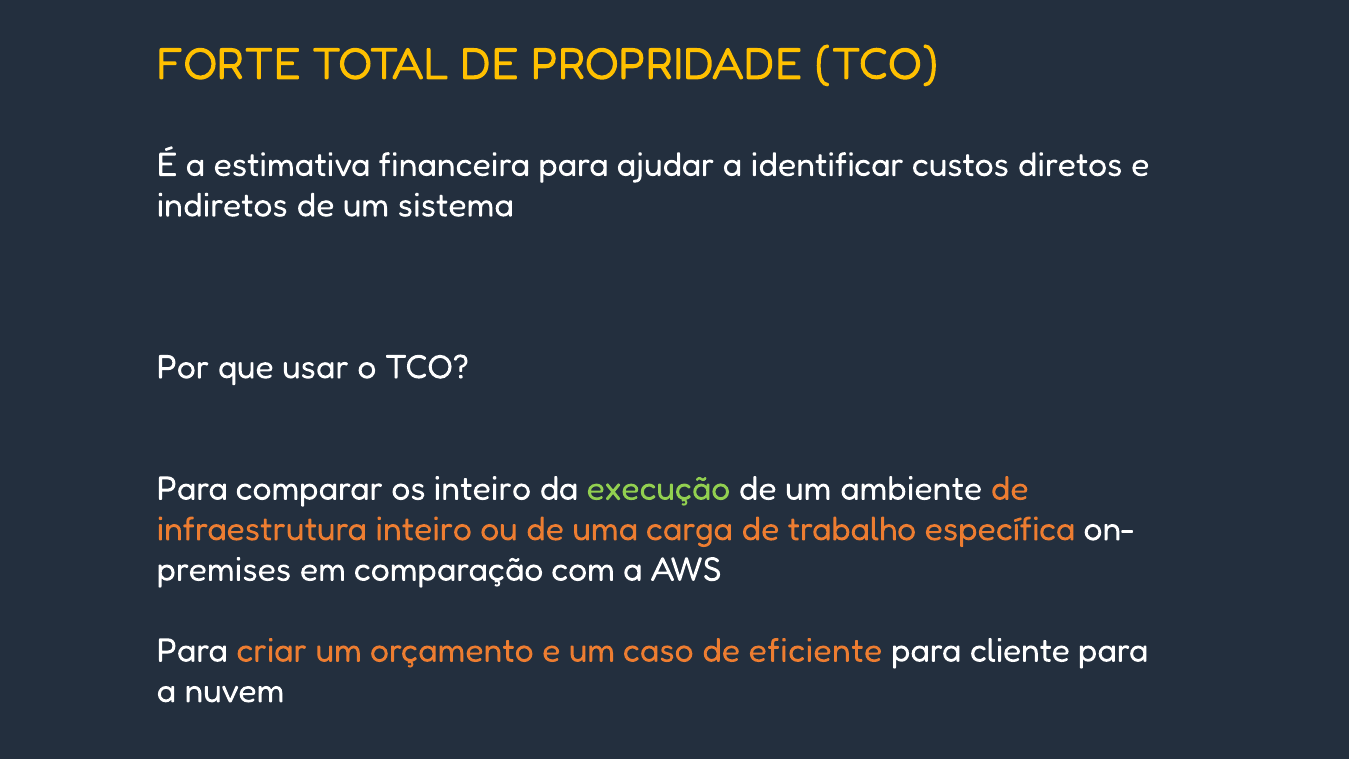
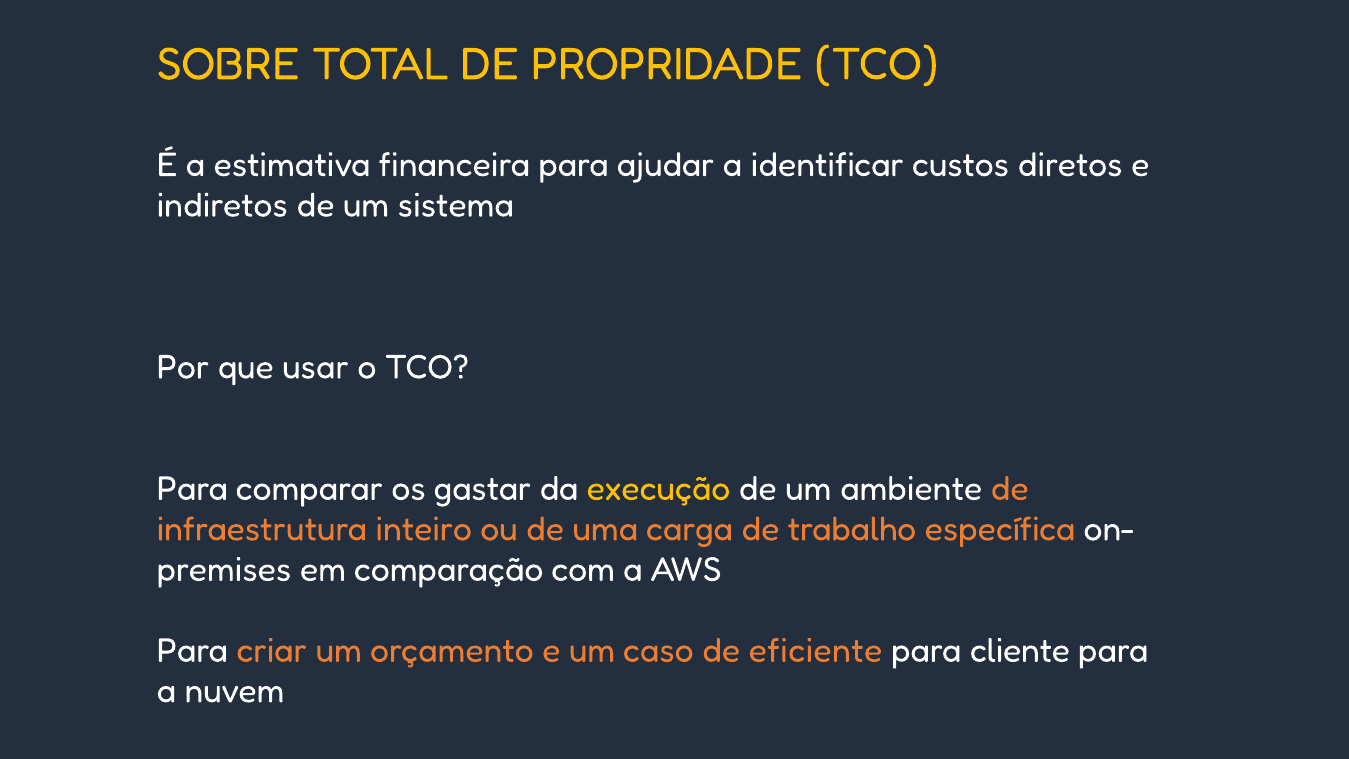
FORTE: FORTE -> SOBRE
os inteiro: inteiro -> gastar
execução colour: light green -> yellow
